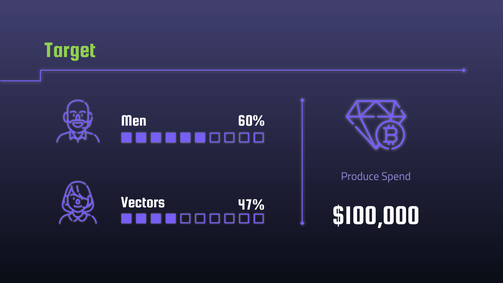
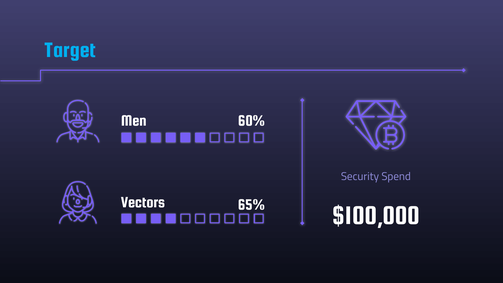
Target colour: light green -> light blue
Produce: Produce -> Security
47%: 47% -> 65%
